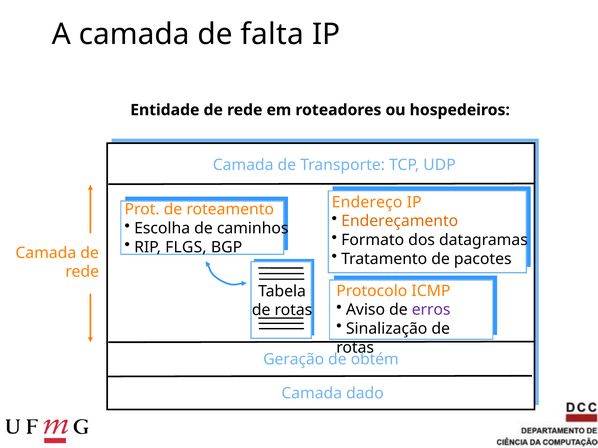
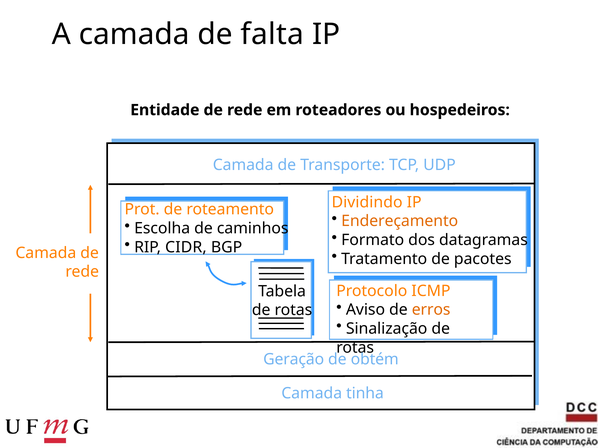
Endereço: Endereço -> Dividindo
FLGS: FLGS -> CIDR
erros colour: purple -> orange
dado: dado -> tinha
